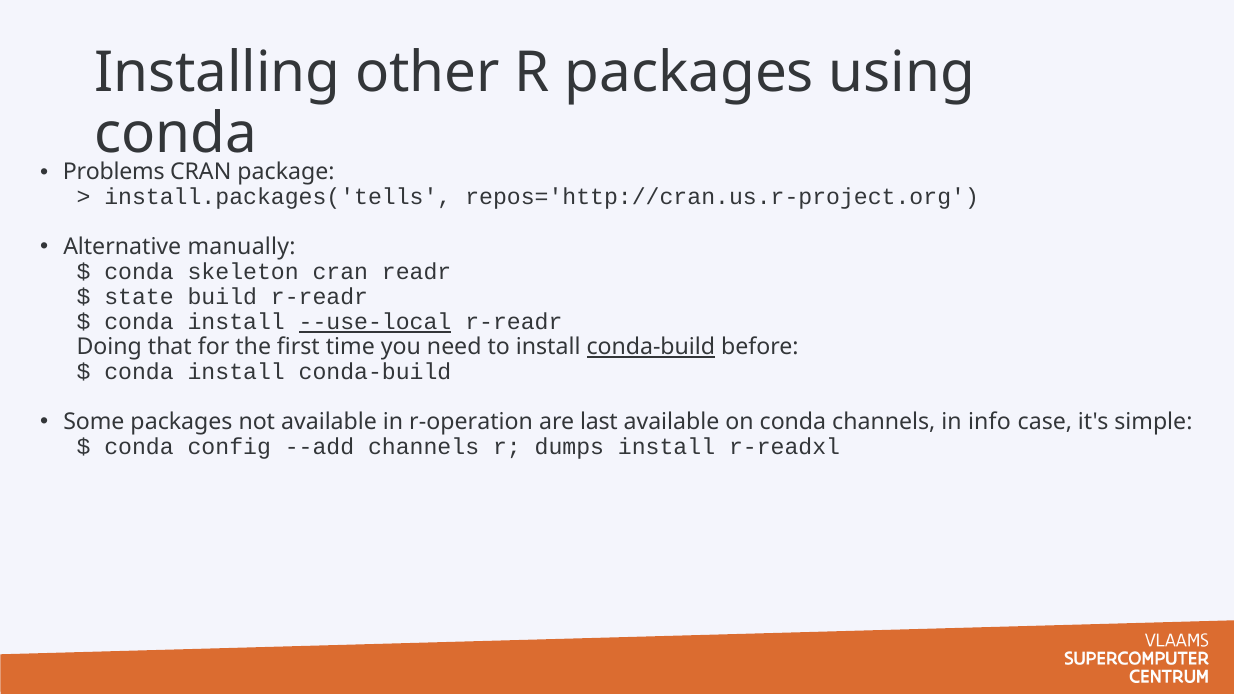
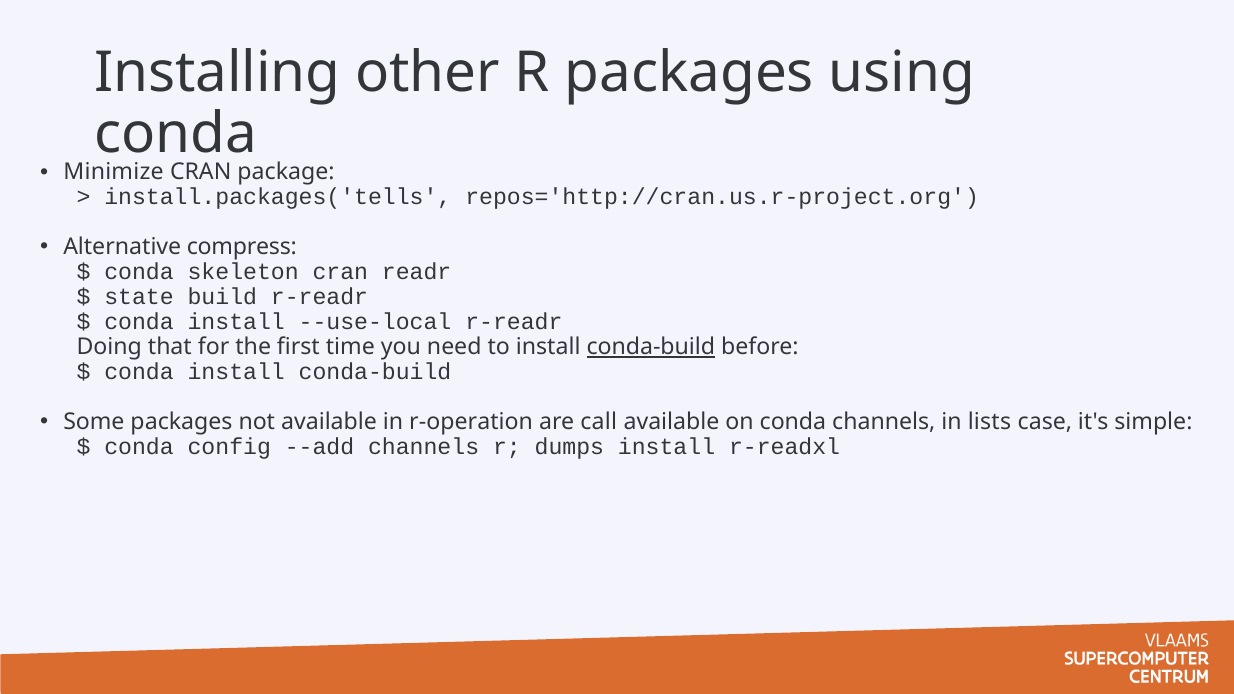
Problems: Problems -> Minimize
manually: manually -> compress
--use-local underline: present -> none
last: last -> call
info: info -> lists
